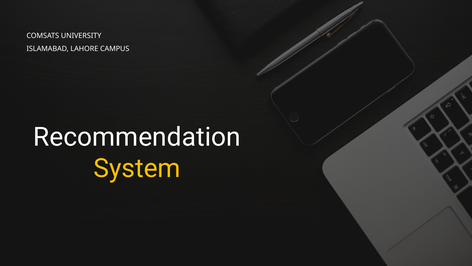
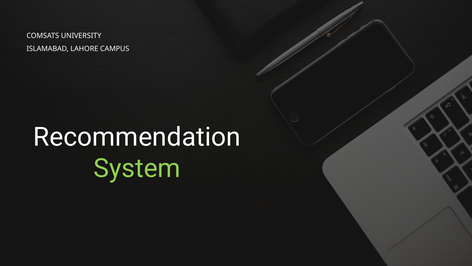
System colour: yellow -> light green
